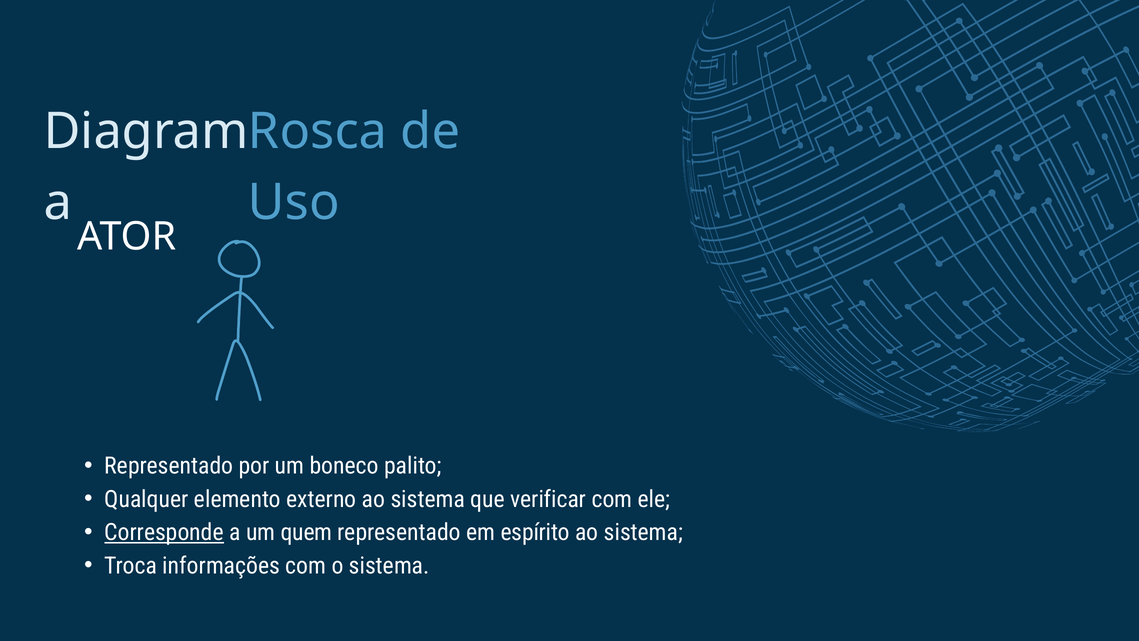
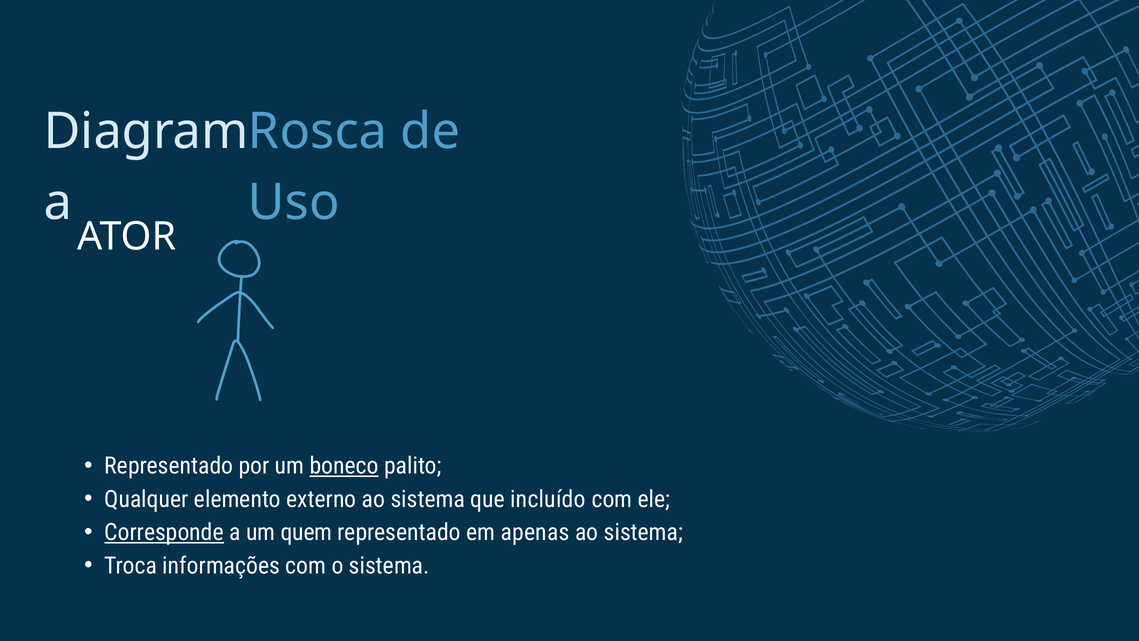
boneco underline: none -> present
verificar: verificar -> incluído
espírito: espírito -> apenas
